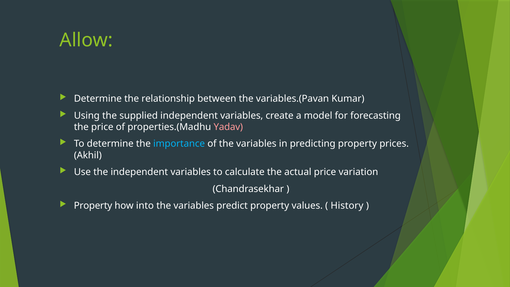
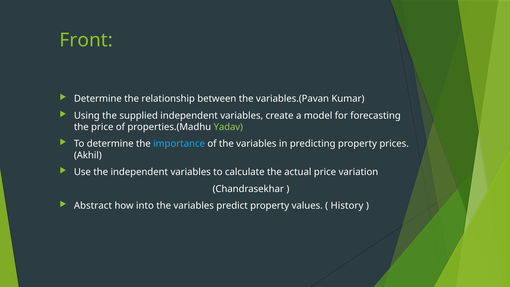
Allow: Allow -> Front
Yadav colour: pink -> light green
Property at (93, 206): Property -> Abstract
